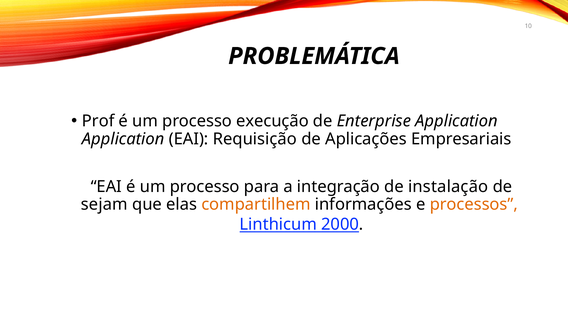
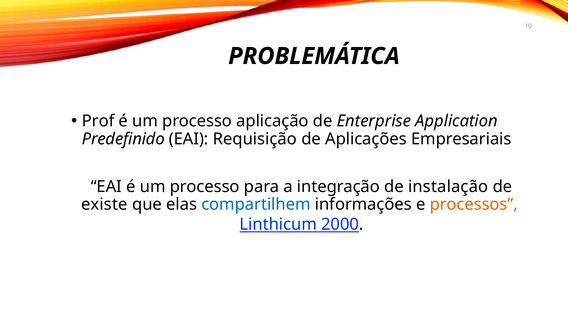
execução: execução -> aplicação
Application at (123, 139): Application -> Predefinido
sejam: sejam -> existe
compartilhem colour: orange -> blue
